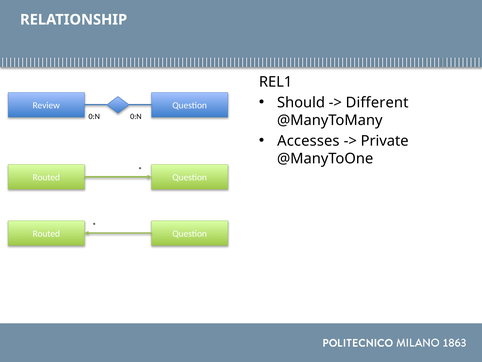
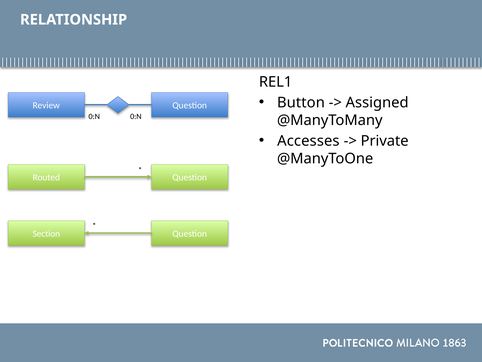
Should: Should -> Button
Different: Different -> Assigned
Routed at (46, 233): Routed -> Section
